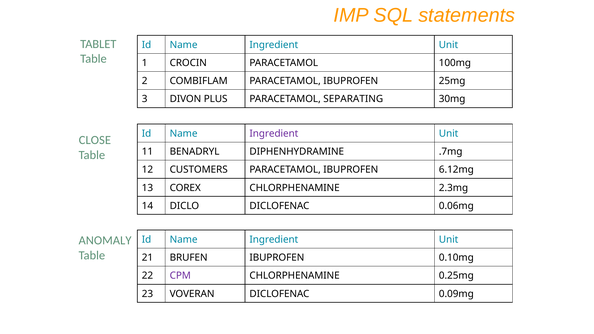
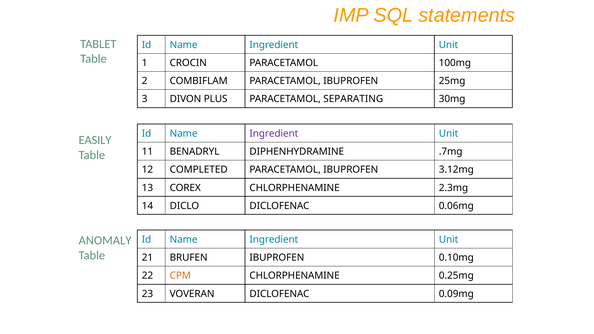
CLOSE: CLOSE -> EASILY
CUSTOMERS: CUSTOMERS -> COMPLETED
6.12mg: 6.12mg -> 3.12mg
CPM colour: purple -> orange
